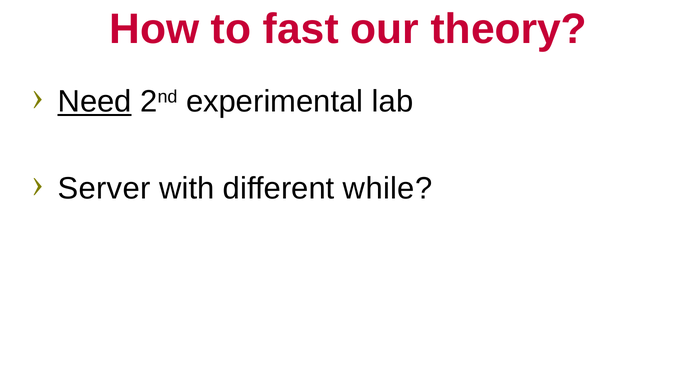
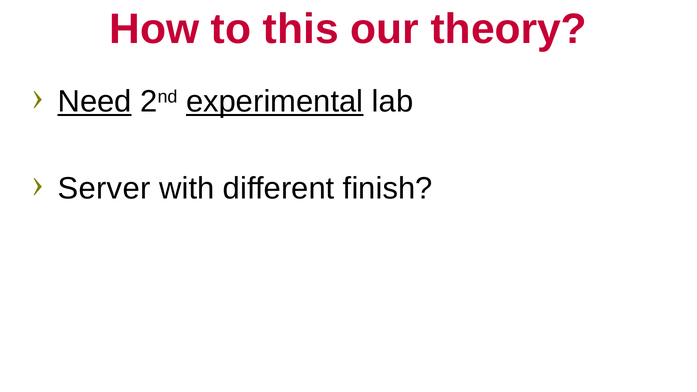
fast: fast -> this
experimental underline: none -> present
while: while -> finish
